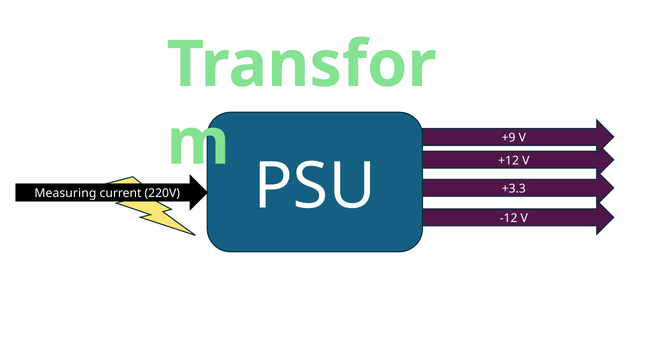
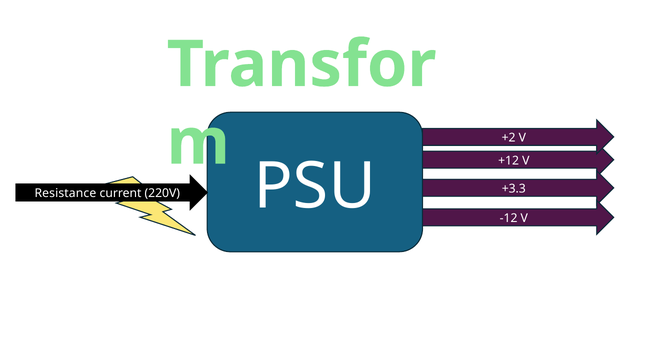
+9: +9 -> +2
Measuring: Measuring -> Resistance
